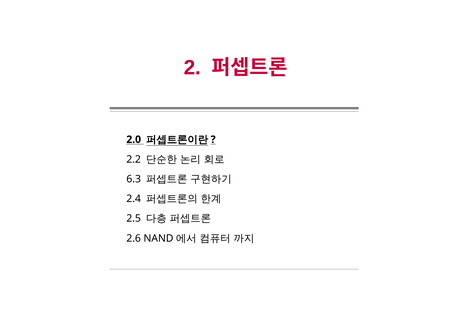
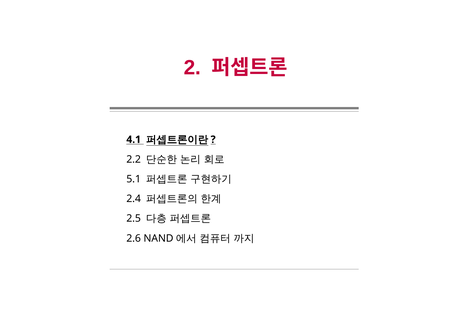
2.0: 2.0 -> 4.1
6.3: 6.3 -> 5.1
